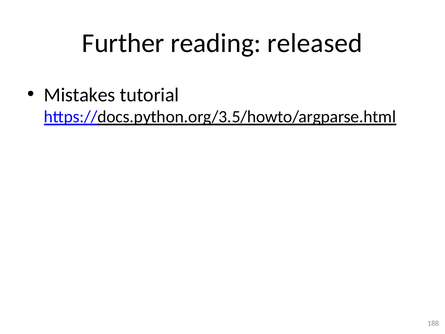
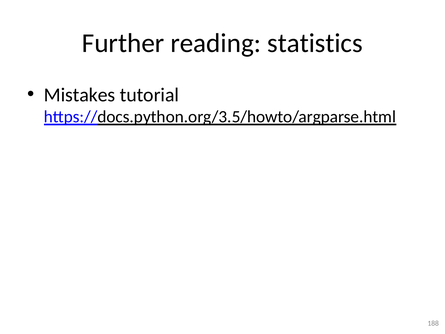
released: released -> statistics
